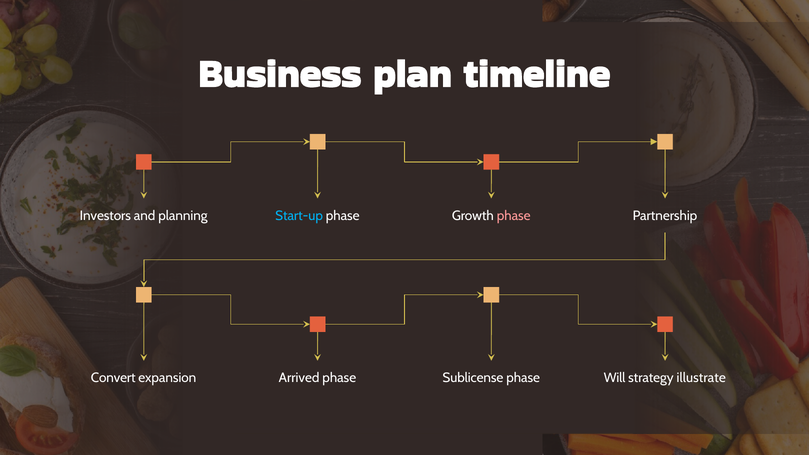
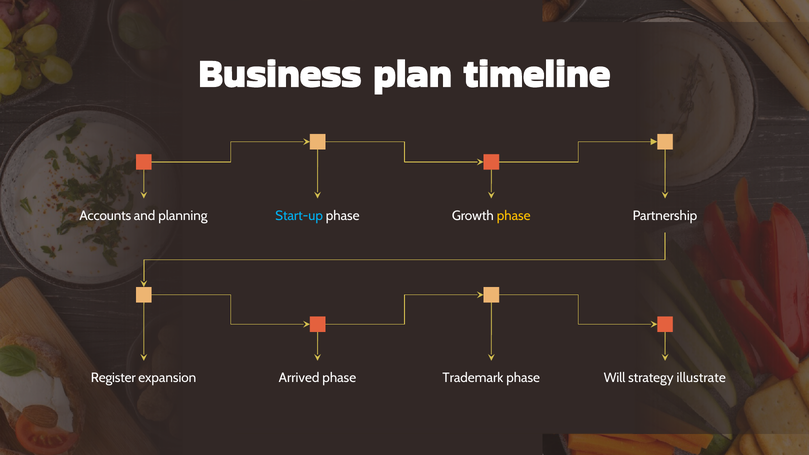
Investors: Investors -> Accounts
phase at (514, 216) colour: pink -> yellow
Convert: Convert -> Register
Sublicense: Sublicense -> Trademark
